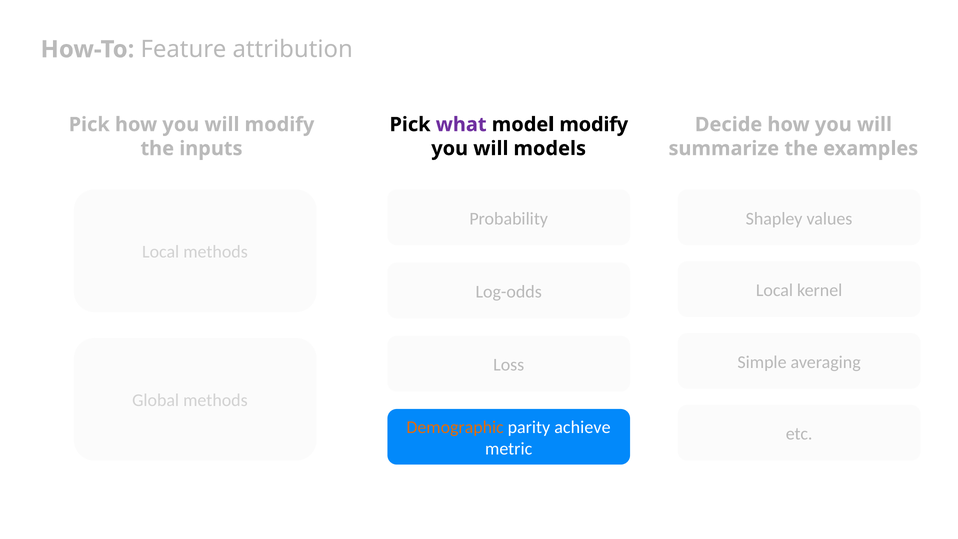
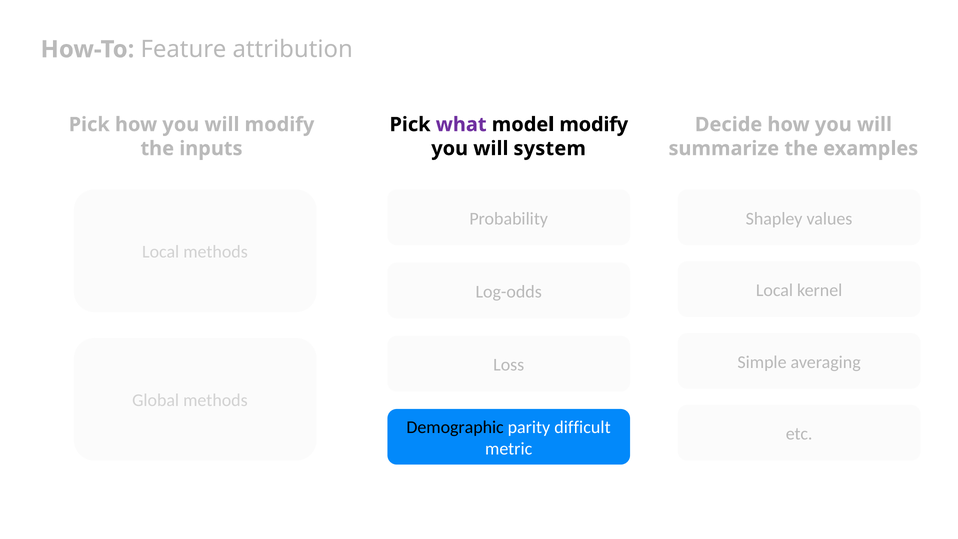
models: models -> system
Demographic colour: orange -> black
achieve: achieve -> difficult
